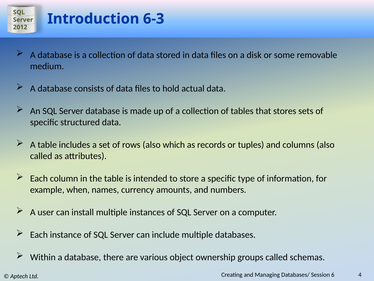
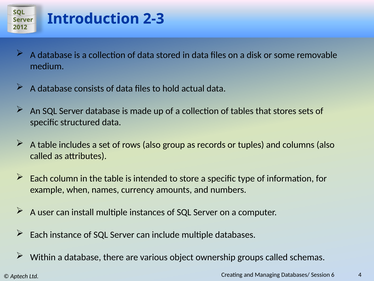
6-3: 6-3 -> 2-3
which: which -> group
